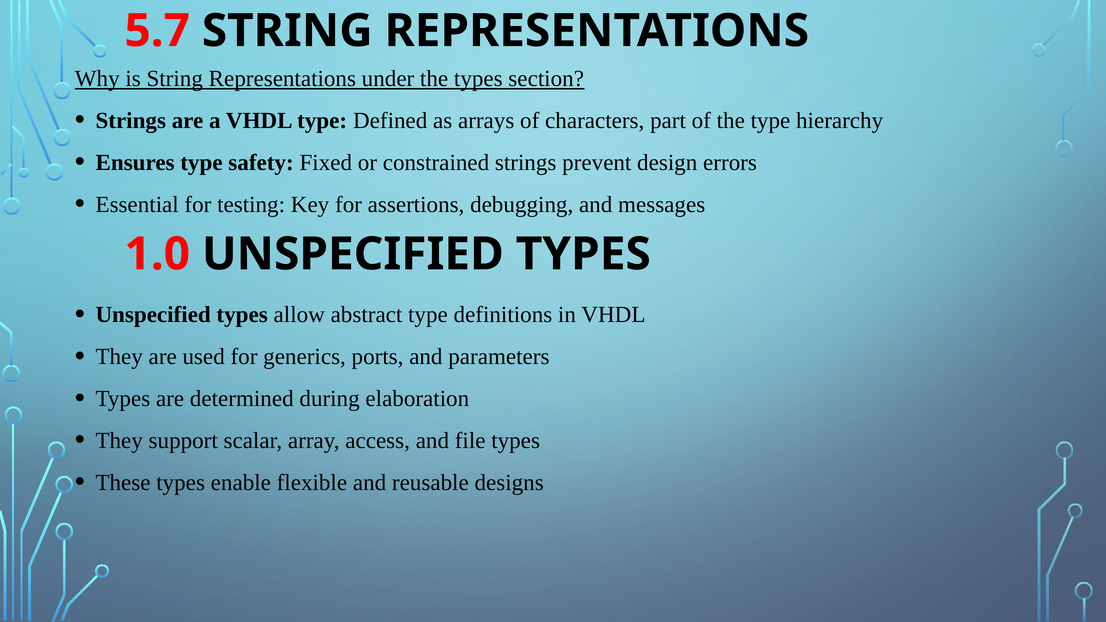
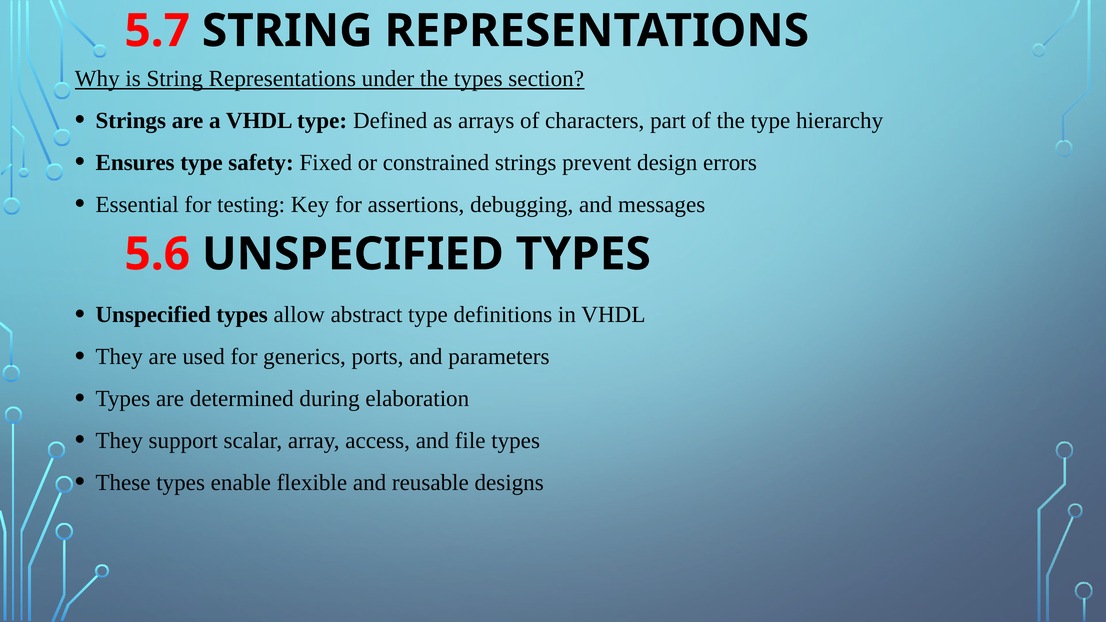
1.0: 1.0 -> 5.6
